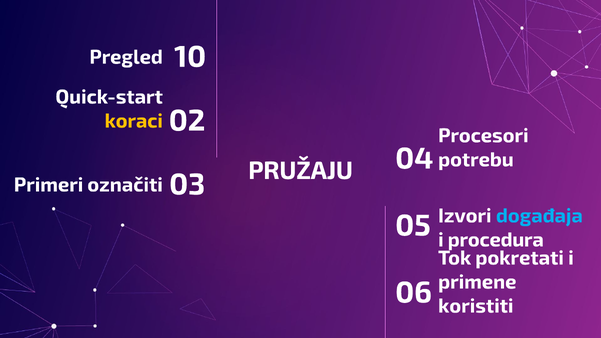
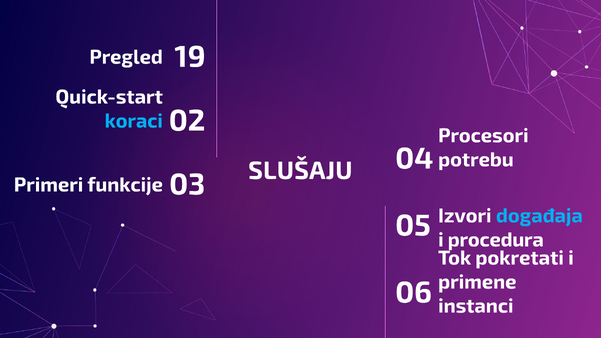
10: 10 -> 19
koraci colour: yellow -> light blue
PRUŽAJU: PRUŽAJU -> SLUŠAJU
označiti: označiti -> funkcije
koristiti: koristiti -> instanci
